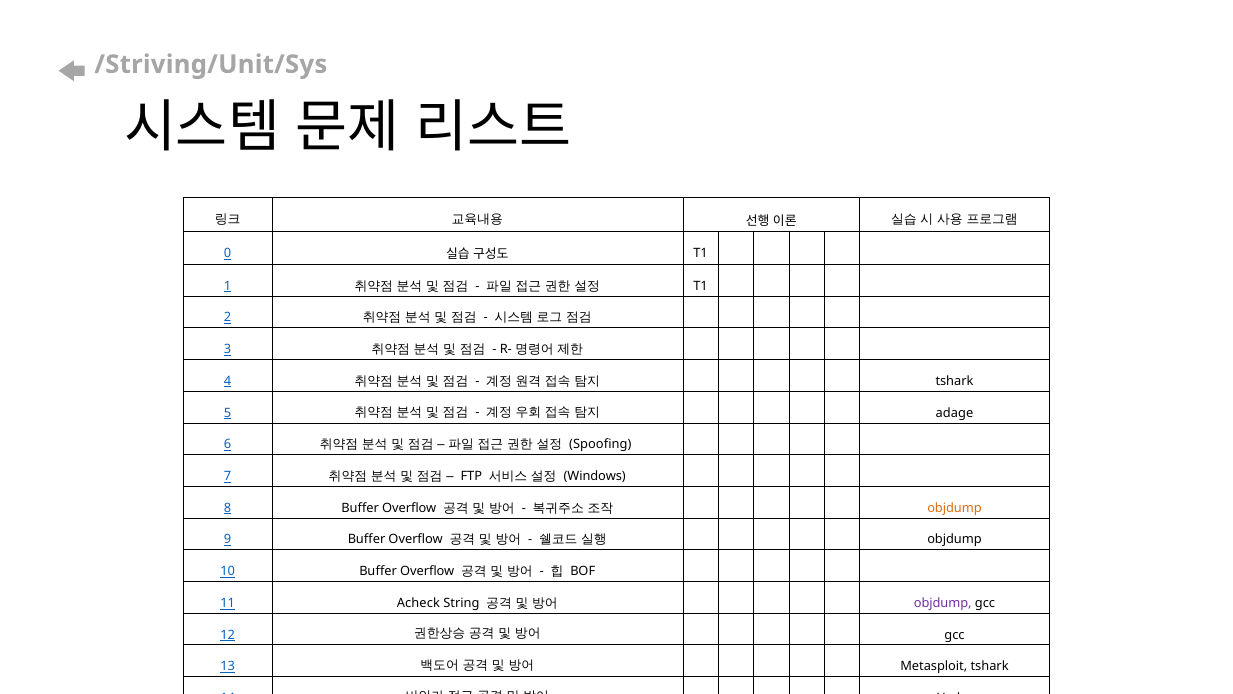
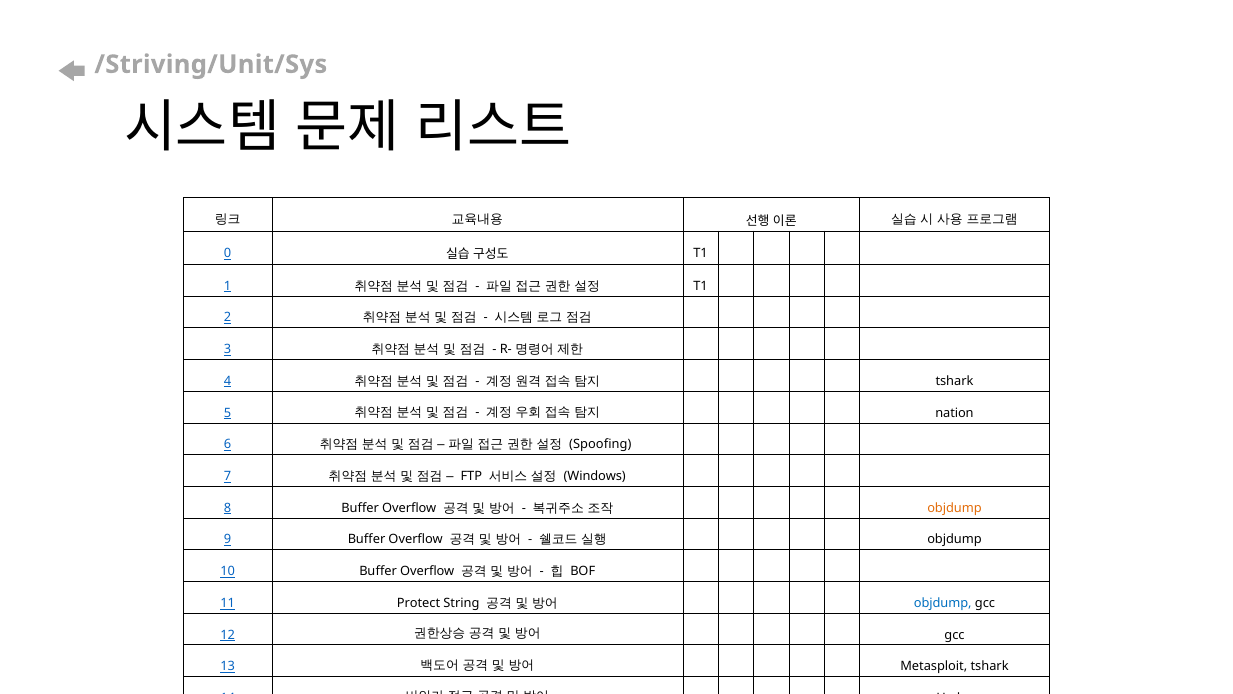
adage: adage -> nation
Acheck: Acheck -> Protect
objdump at (943, 603) colour: purple -> blue
